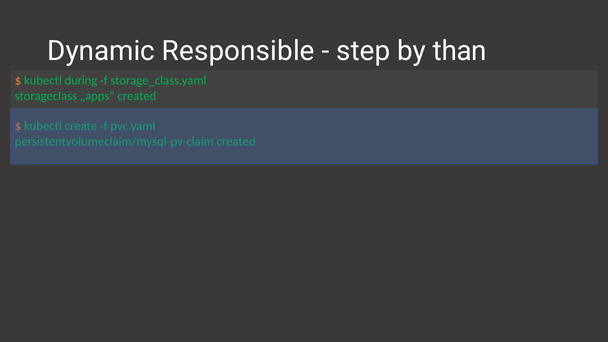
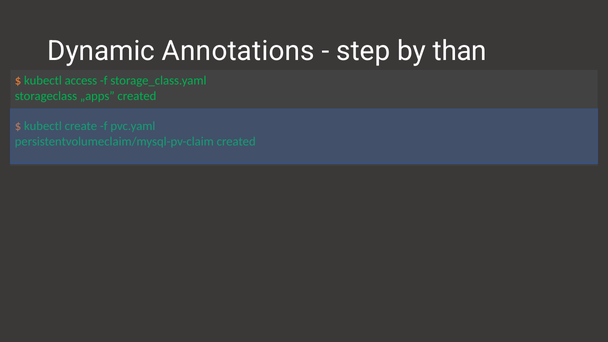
Responsible: Responsible -> Annotations
during: during -> access
